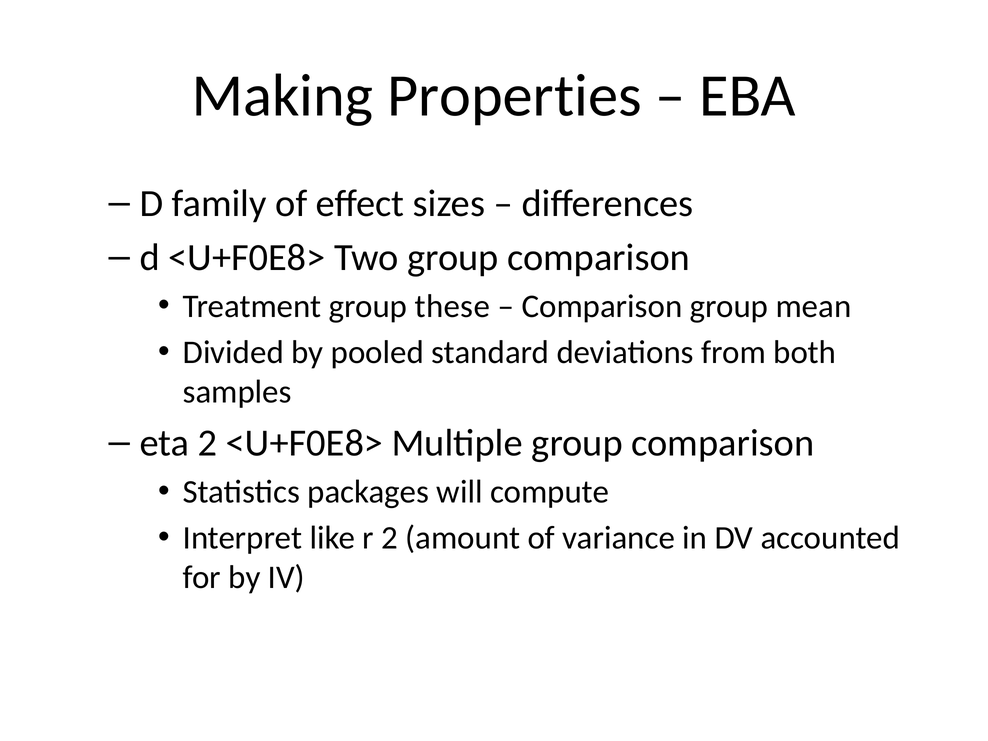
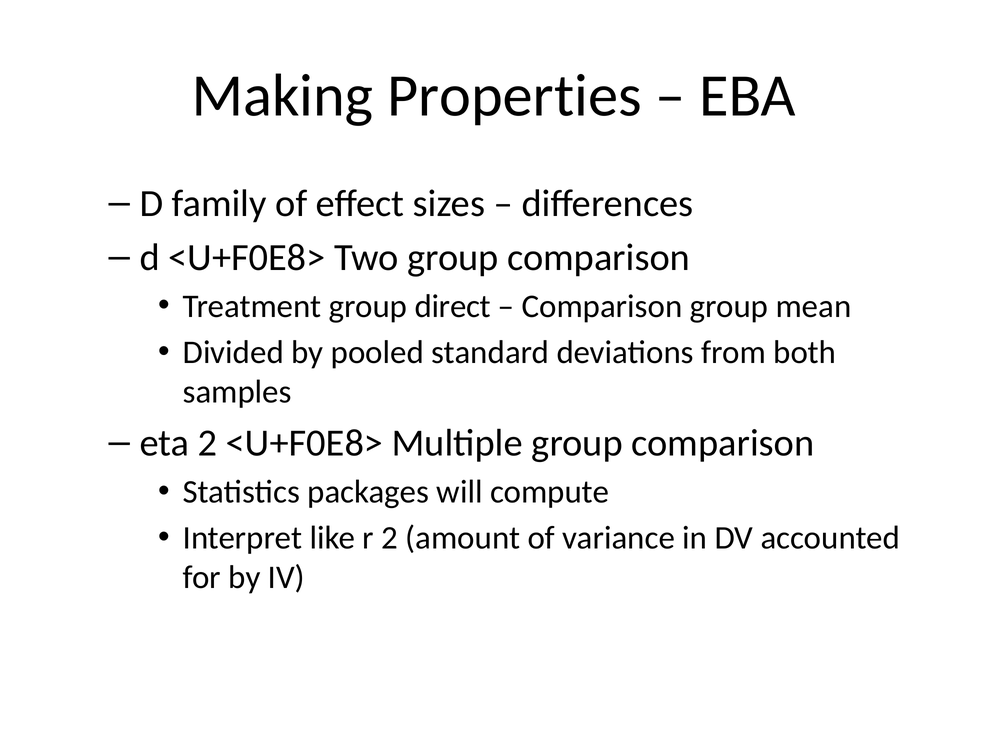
these: these -> direct
